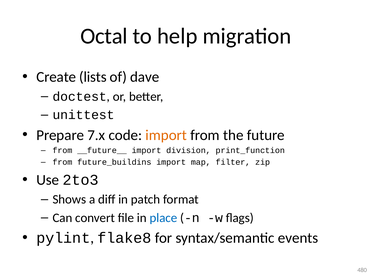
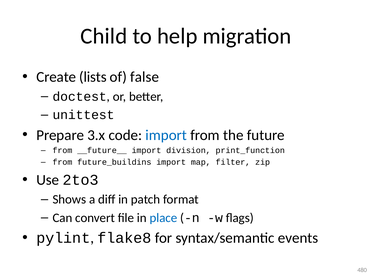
Octal: Octal -> Child
dave: dave -> false
7.x: 7.x -> 3.x
import at (166, 135) colour: orange -> blue
